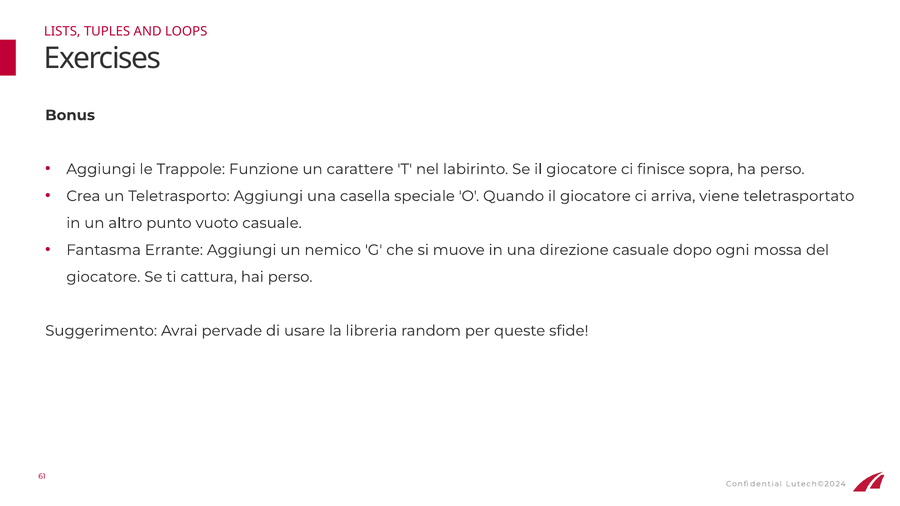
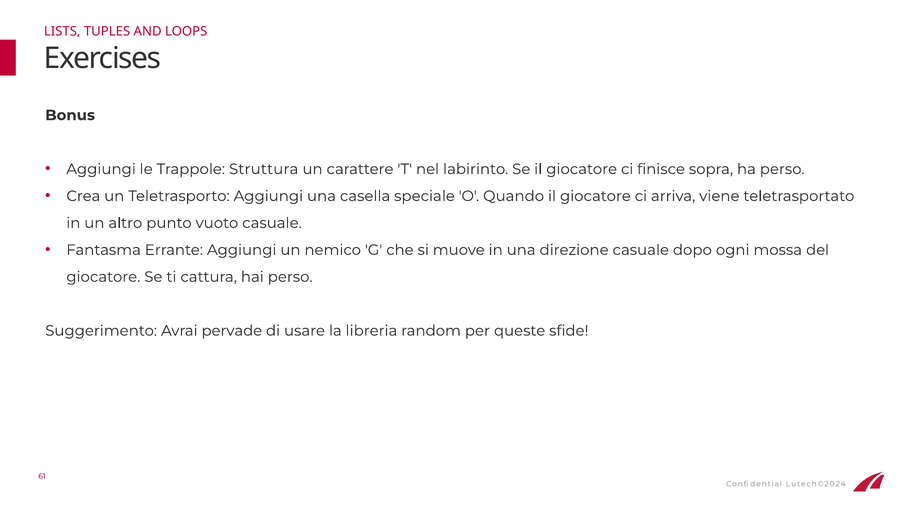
Funzione: Funzione -> Struttura
